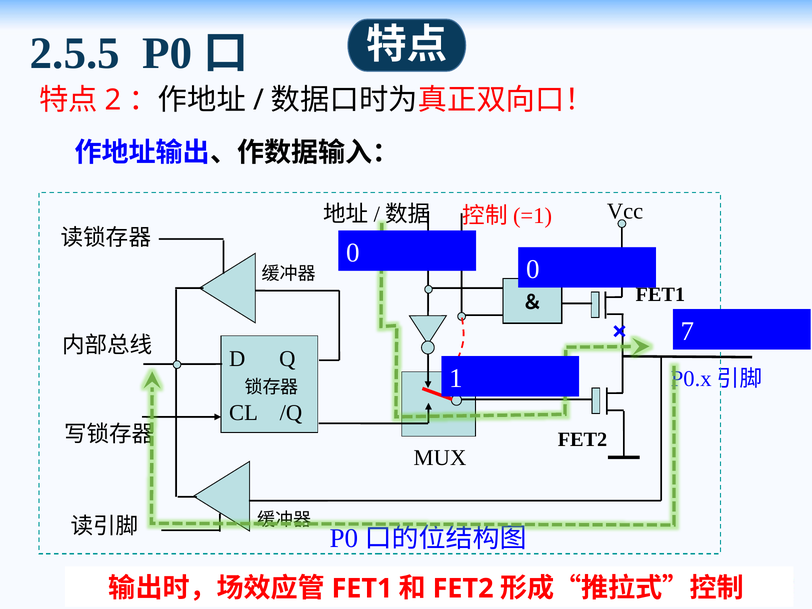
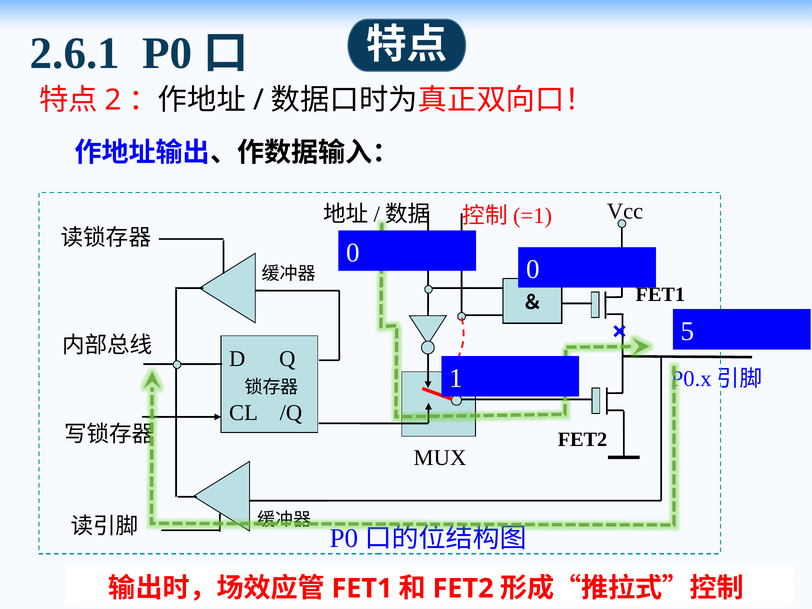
2.5.5: 2.5.5 -> 2.6.1
7: 7 -> 5
